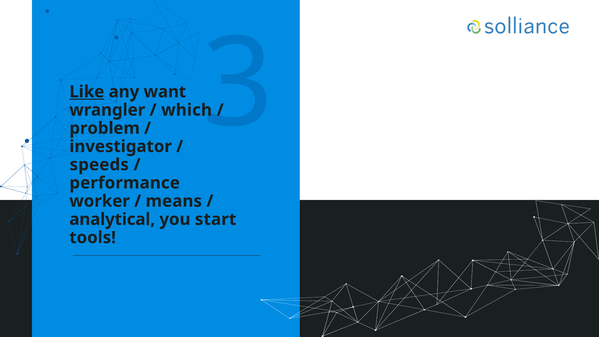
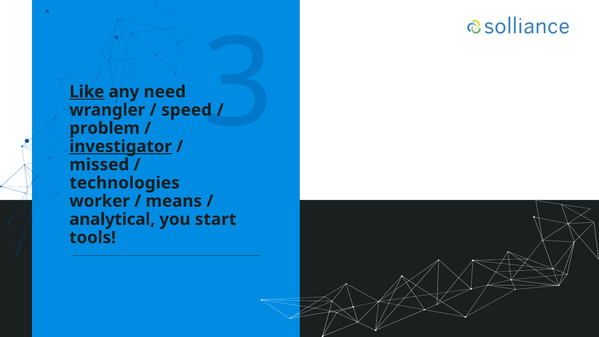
want: want -> need
which: which -> speed
investigator underline: none -> present
speeds: speeds -> missed
performance: performance -> technologies
